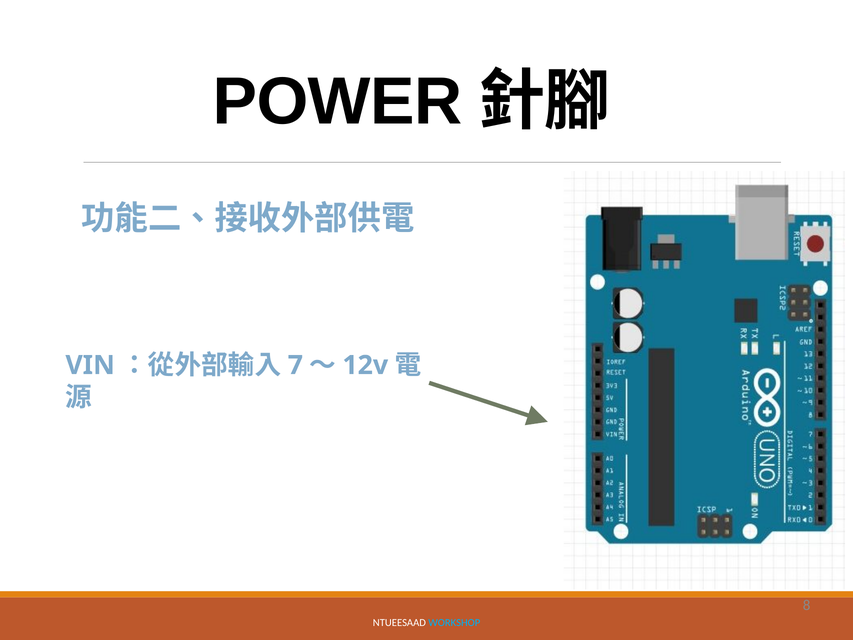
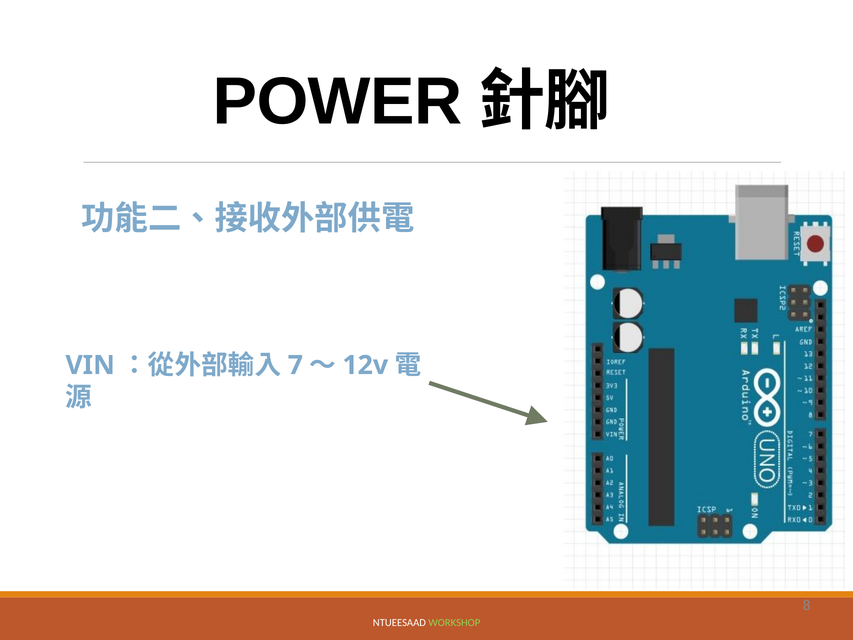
WORKSHOP colour: light blue -> light green
